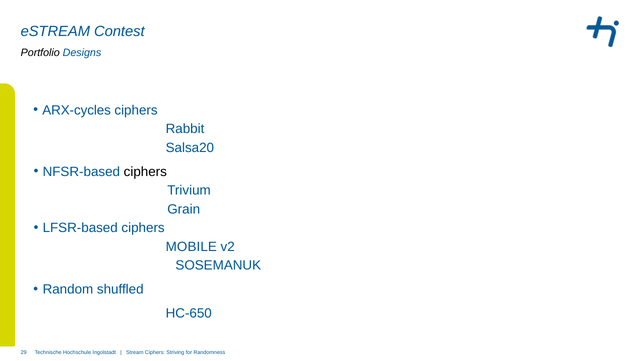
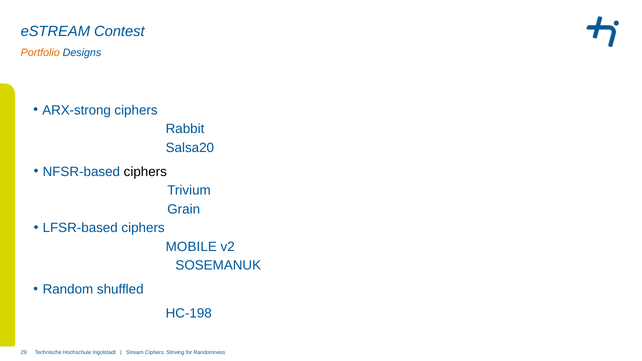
Portfolio colour: black -> orange
ARX-cycles: ARX-cycles -> ARX-strong
HC-650: HC-650 -> HC-198
